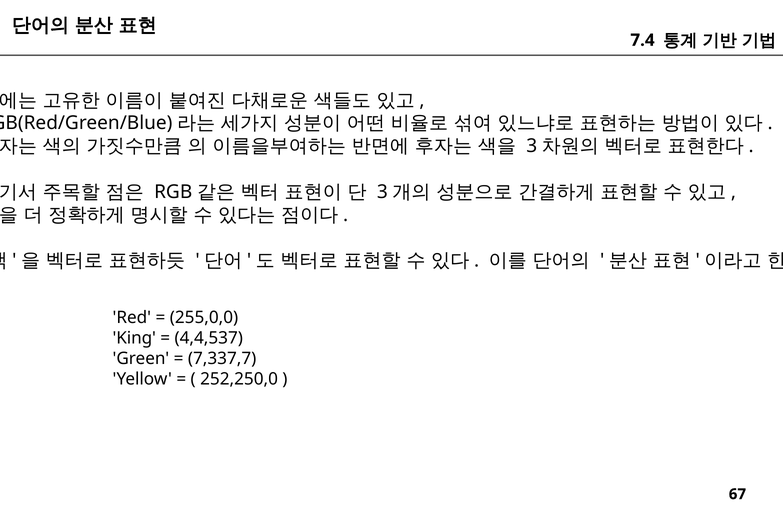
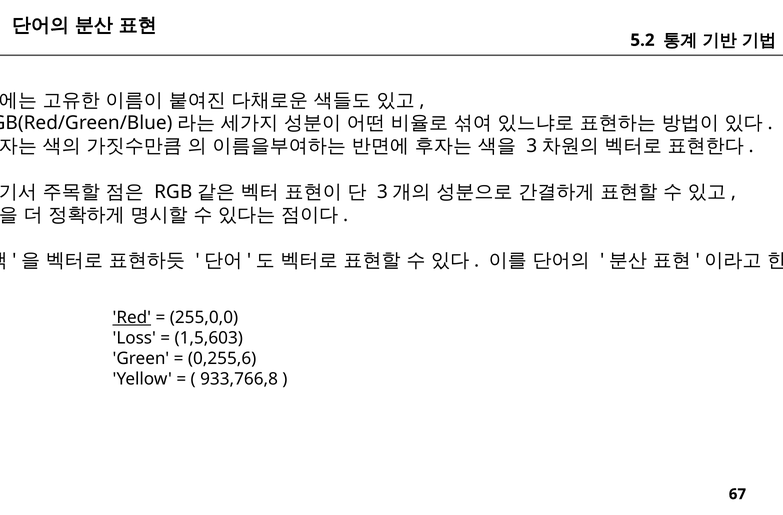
7.4: 7.4 -> 5.2
Red underline: none -> present
King: King -> Loss
4,4,537: 4,4,537 -> 1,5,603
7,337,7: 7,337,7 -> 0,255,6
252,250,0: 252,250,0 -> 933,766,8
